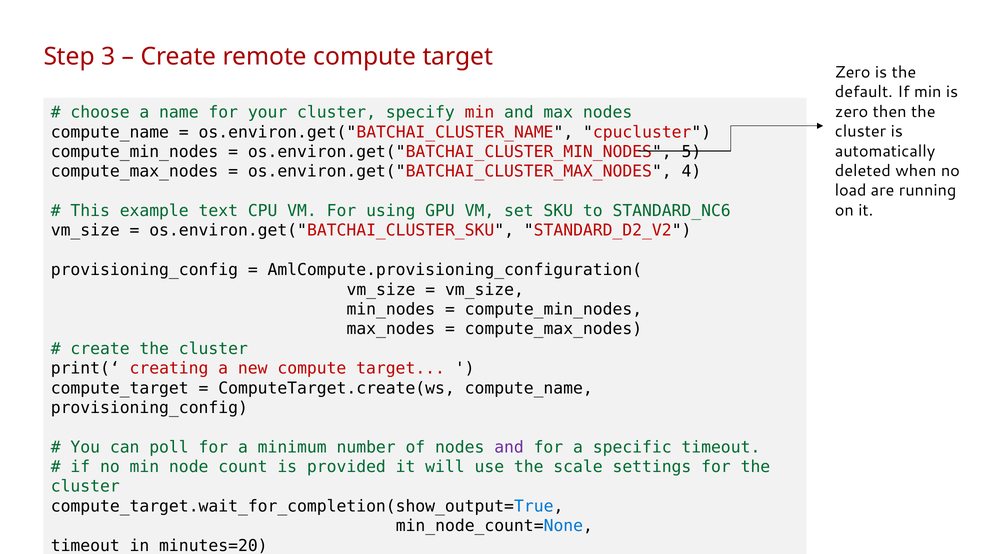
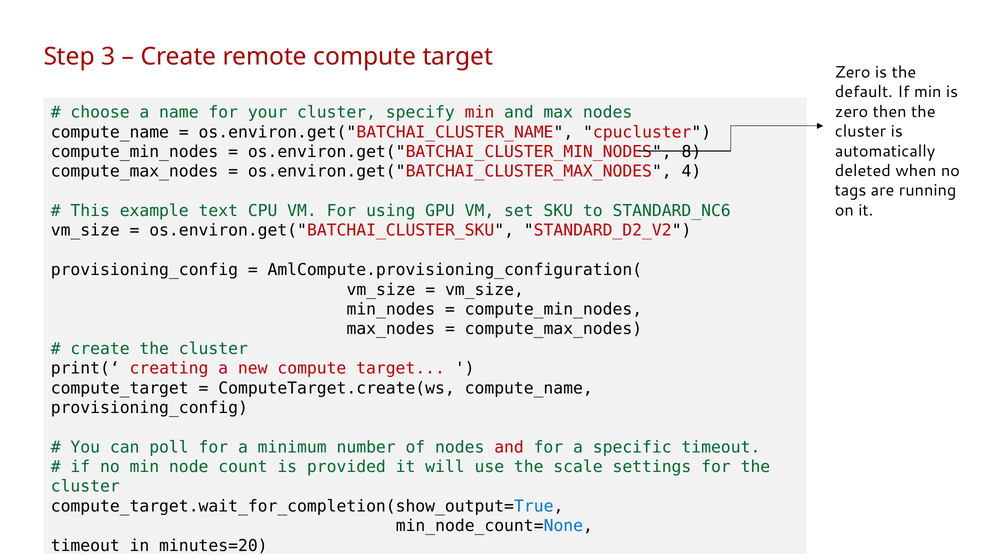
5: 5 -> 8
load: load -> tags
and at (509, 447) colour: purple -> red
